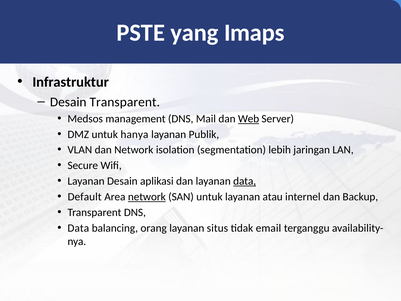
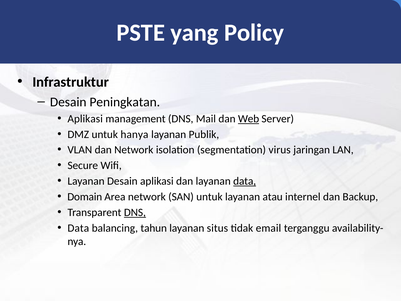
Imaps: Imaps -> Policy
Desain Transparent: Transparent -> Peningkatan
Medsos at (85, 119): Medsos -> Aplikasi
lebih: lebih -> virus
Default: Default -> Domain
network at (147, 197) underline: present -> none
DNS at (135, 212) underline: none -> present
orang: orang -> tahun
